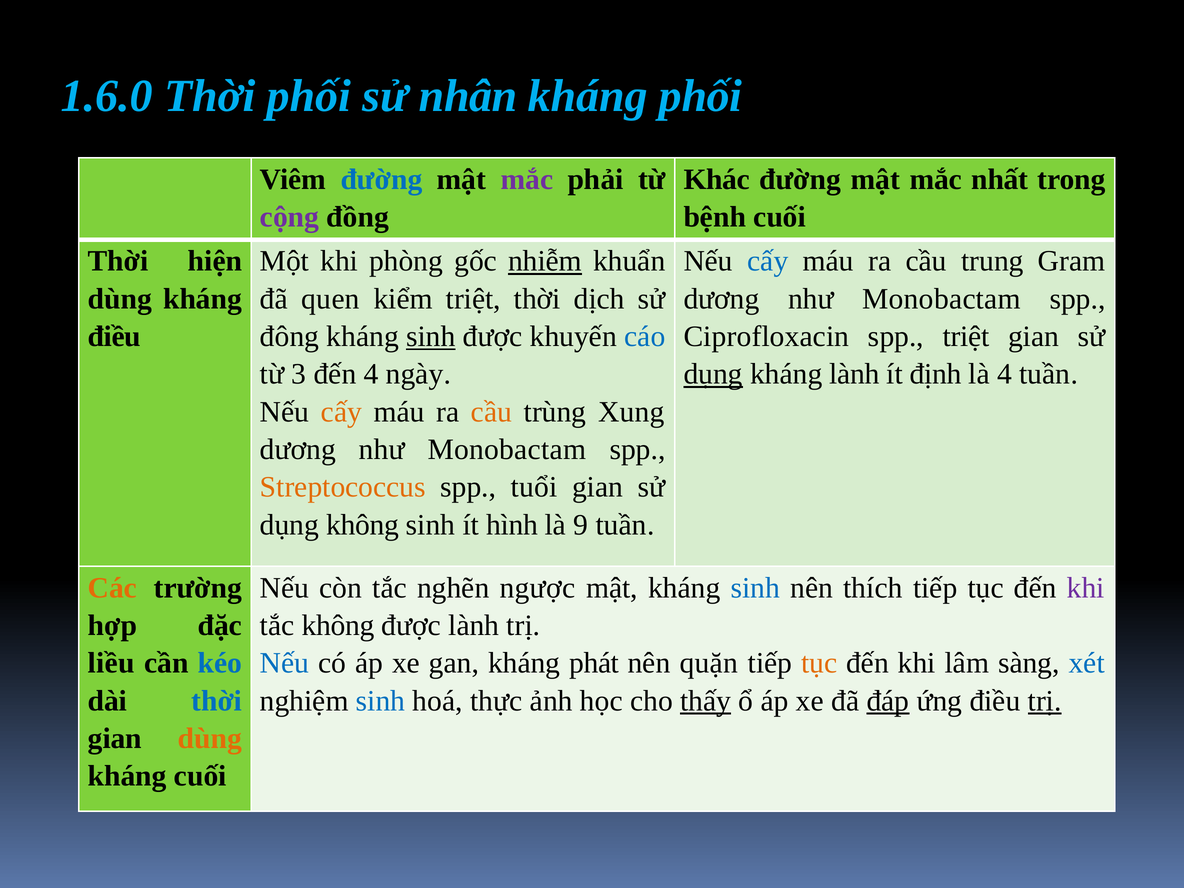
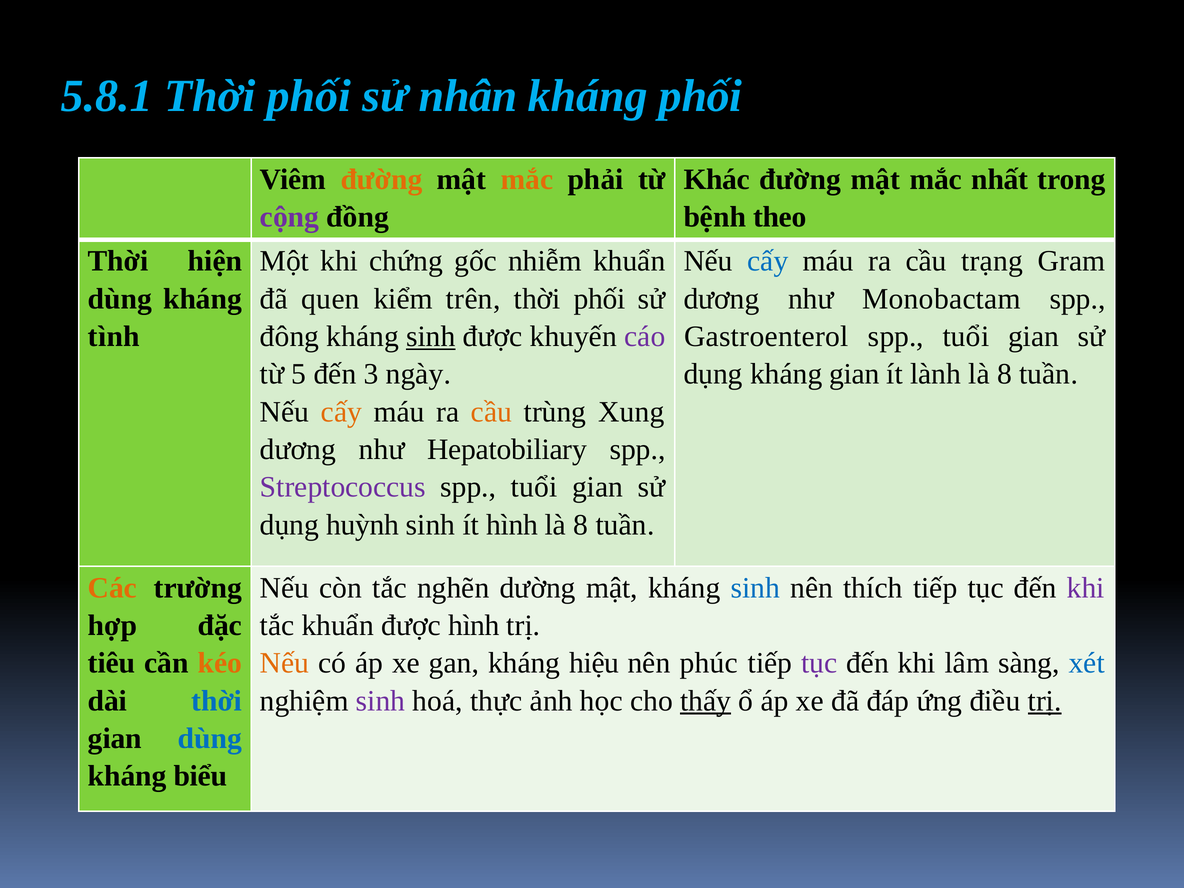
1.6.0: 1.6.0 -> 5.8.1
đường at (381, 179) colour: blue -> orange
mắc at (527, 179) colour: purple -> orange
bệnh cuối: cuối -> theo
phòng: phòng -> chứng
nhiễm underline: present -> none
trung: trung -> trạng
kiểm triệt: triệt -> trên
dịch at (599, 299): dịch -> phối
điều at (114, 336): điều -> tình
cáo colour: blue -> purple
Ciprofloxacin: Ciprofloxacin -> Gastroenterol
triệt at (966, 336): triệt -> tuổi
3: 3 -> 5
đến 4: 4 -> 3
dụng at (713, 374) underline: present -> none
kháng lành: lành -> gian
định: định -> lành
4 at (1005, 374): 4 -> 8
Monobactam at (507, 449): Monobactam -> Hepatobiliary
Streptococcus colour: orange -> purple
dụng không: không -> huỳnh
9 at (581, 525): 9 -> 8
ngược: ngược -> dường
tắc không: không -> khuẩn
được lành: lành -> hình
liều: liều -> tiêu
kéo colour: blue -> orange
Nếu at (285, 663) colour: blue -> orange
phát: phát -> hiệu
quặn: quặn -> phúc
tục at (819, 663) colour: orange -> purple
sinh at (381, 701) colour: blue -> purple
đáp underline: present -> none
dùng at (210, 739) colour: orange -> blue
kháng cuối: cuối -> biểu
